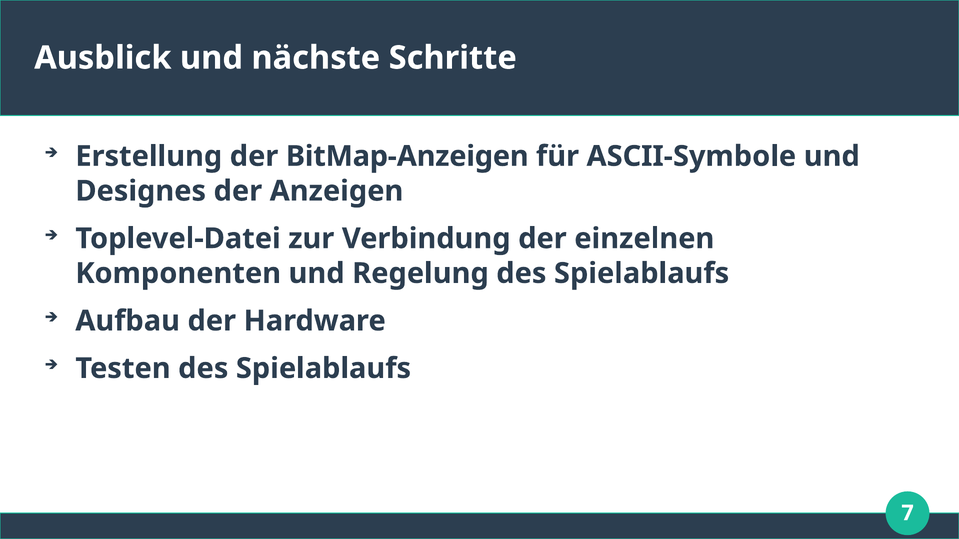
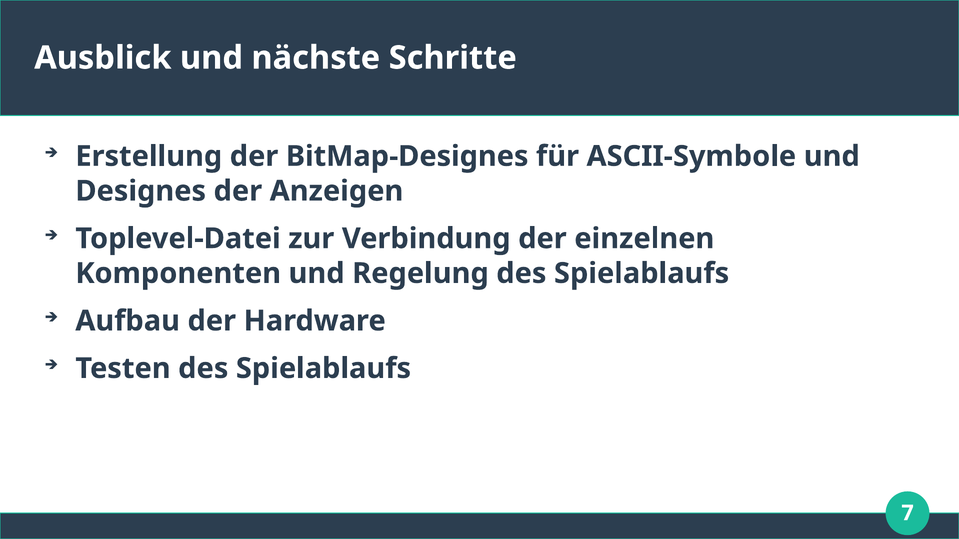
BitMap-Anzeigen: BitMap-Anzeigen -> BitMap-Designes
